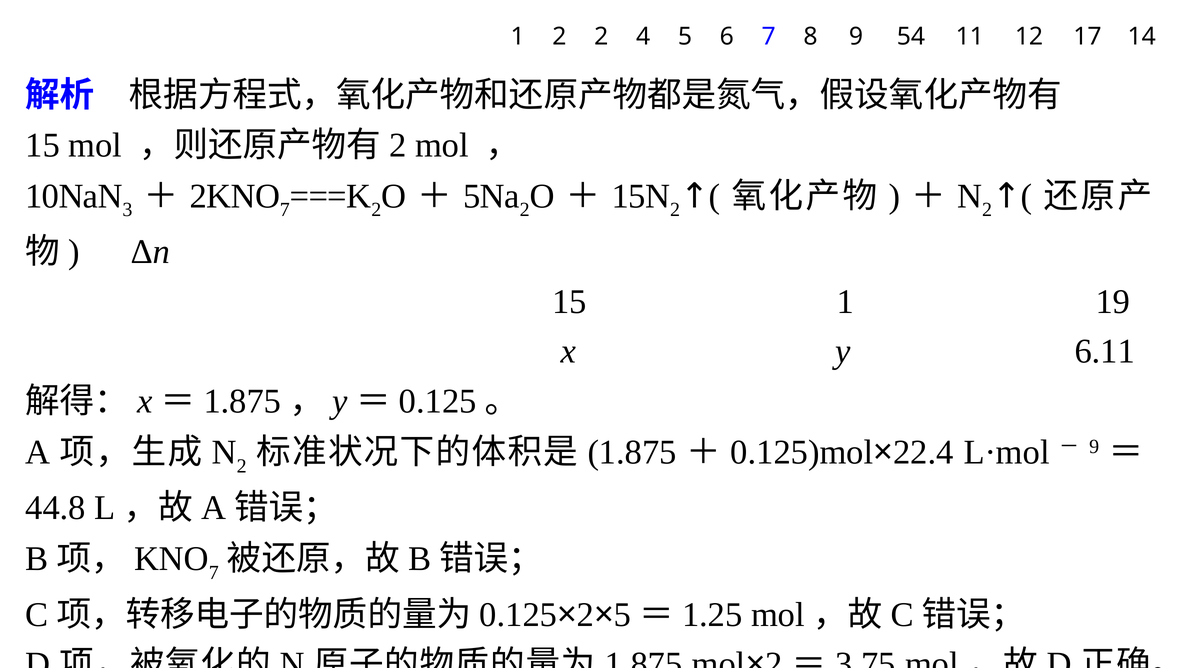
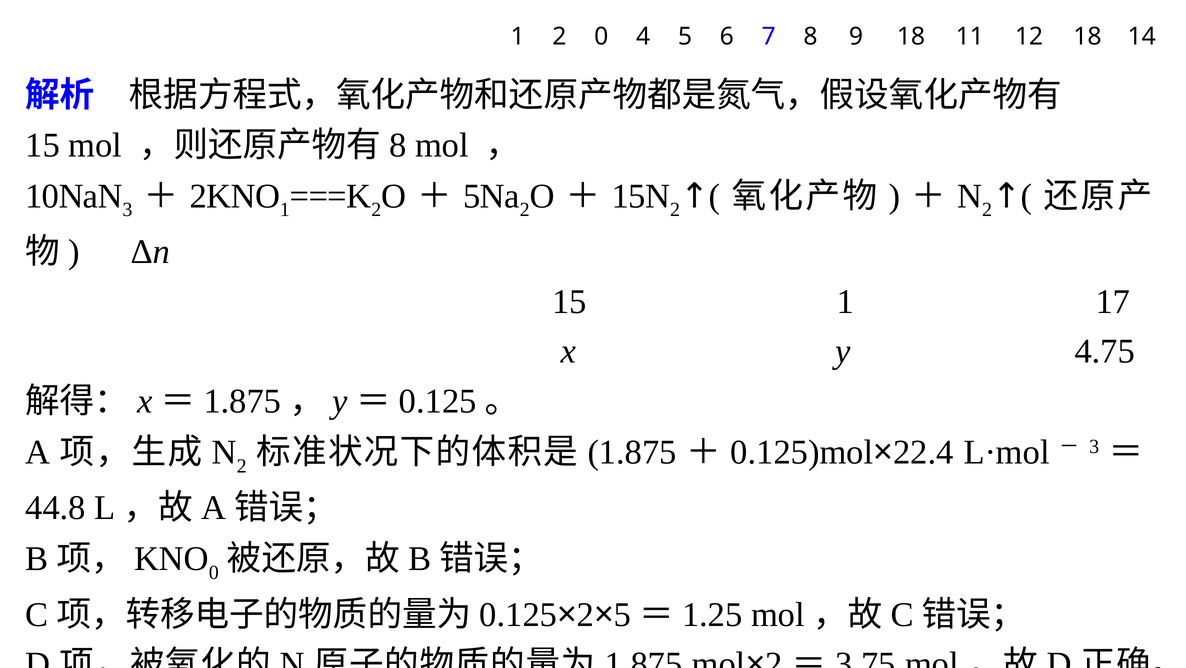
2 2: 2 -> 0
9 54: 54 -> 18
12 17: 17 -> 18
2 at (398, 145): 2 -> 8
7 at (285, 209): 7 -> 1
19: 19 -> 17
6.11: 6.11 -> 4.75
9 at (1094, 446): 9 -> 3
7 at (214, 572): 7 -> 0
